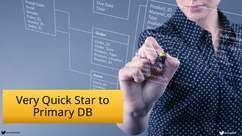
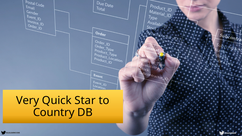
Primary: Primary -> Country
